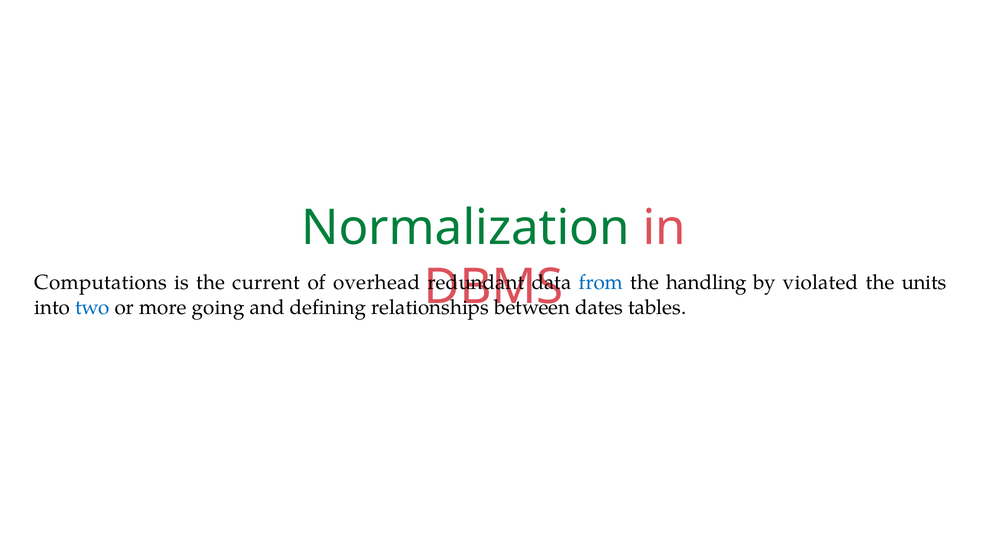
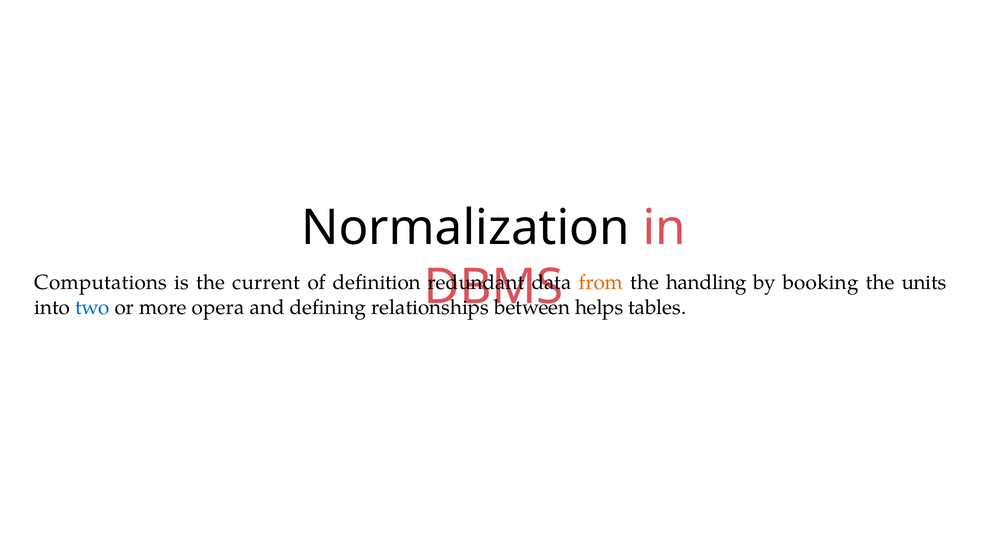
Normalization colour: green -> black
overhead: overhead -> definition
from colour: blue -> orange
violated: violated -> booking
going: going -> opera
dates: dates -> helps
